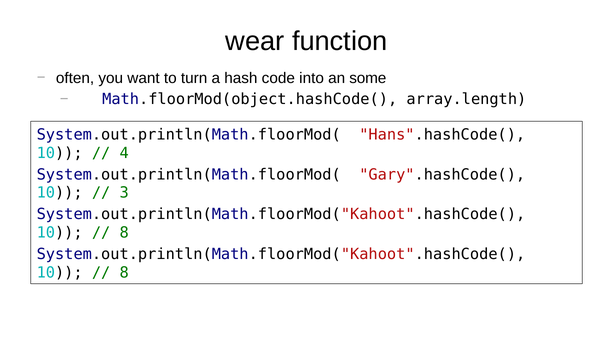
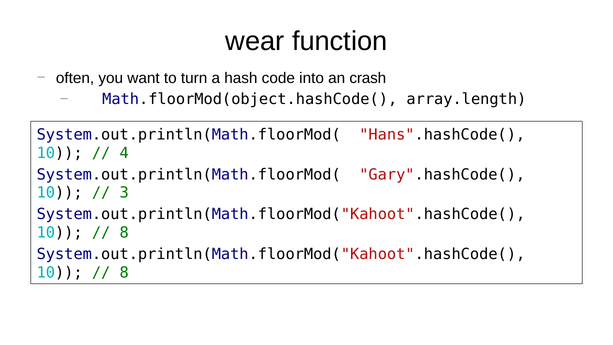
some: some -> crash
